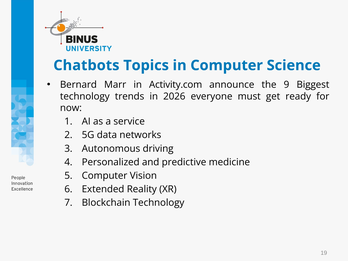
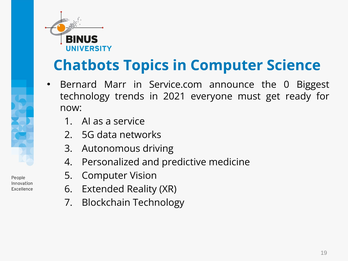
Activity.com: Activity.com -> Service.com
9: 9 -> 0
2026: 2026 -> 2021
